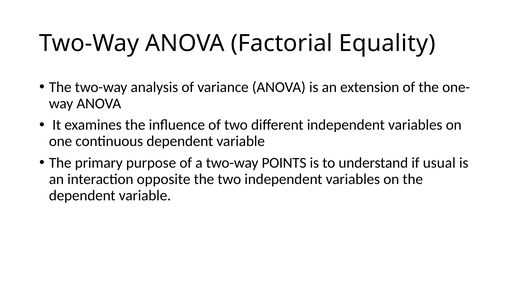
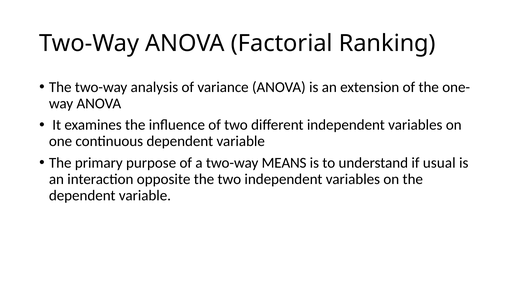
Equality: Equality -> Ranking
POINTS: POINTS -> MEANS
